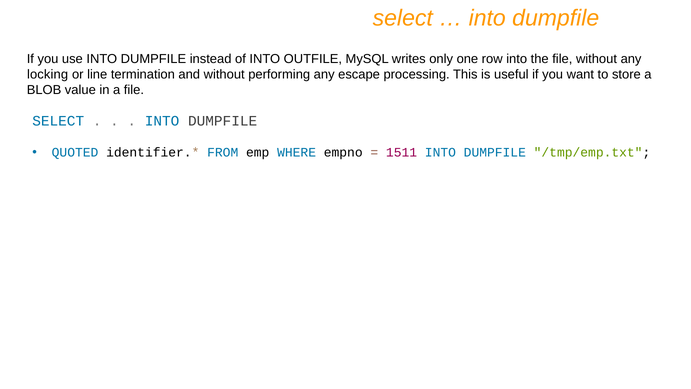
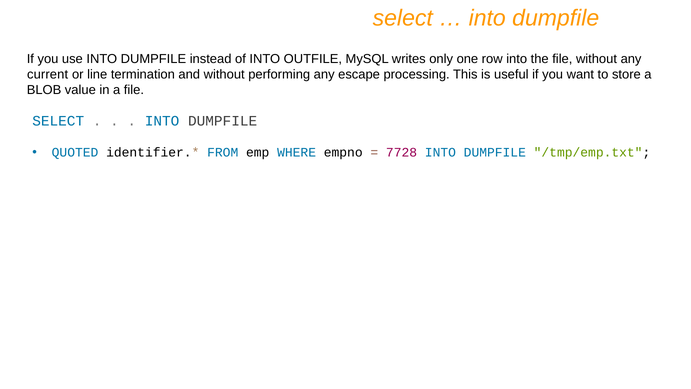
locking: locking -> current
1511: 1511 -> 7728
